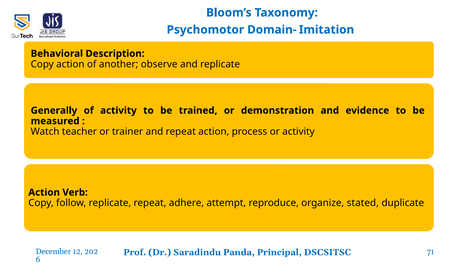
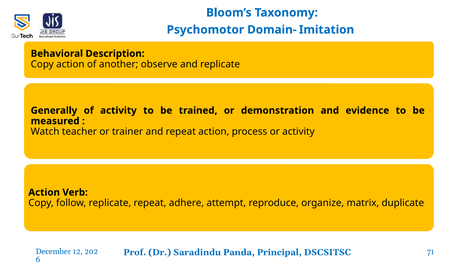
stated: stated -> matrix
